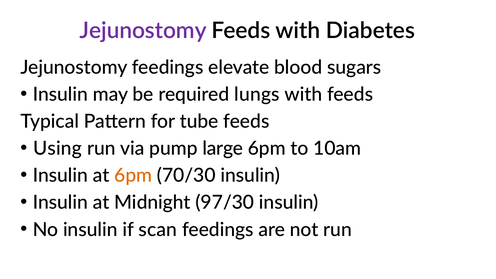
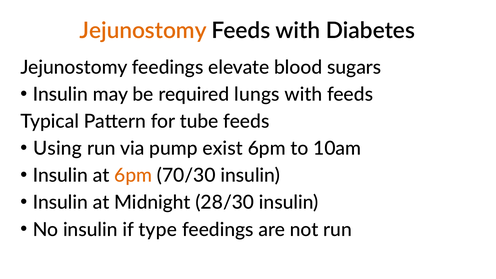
Jejunostomy at (143, 31) colour: purple -> orange
large: large -> exist
97/30: 97/30 -> 28/30
scan: scan -> type
